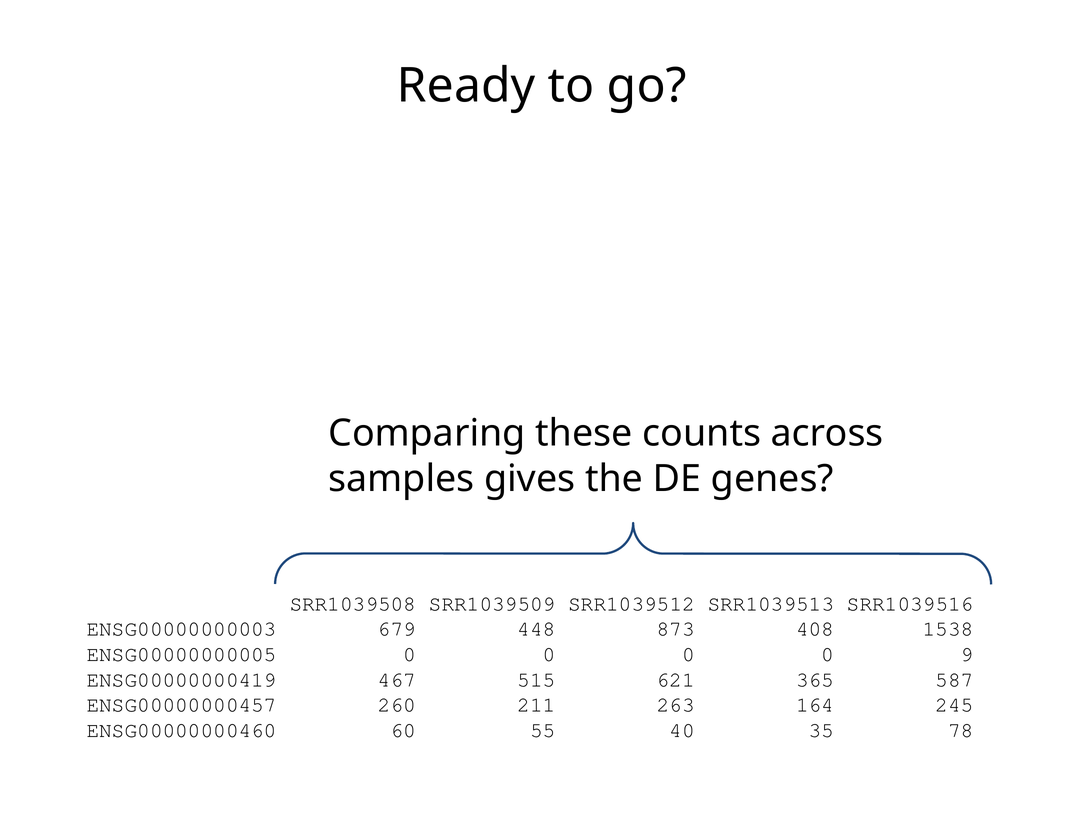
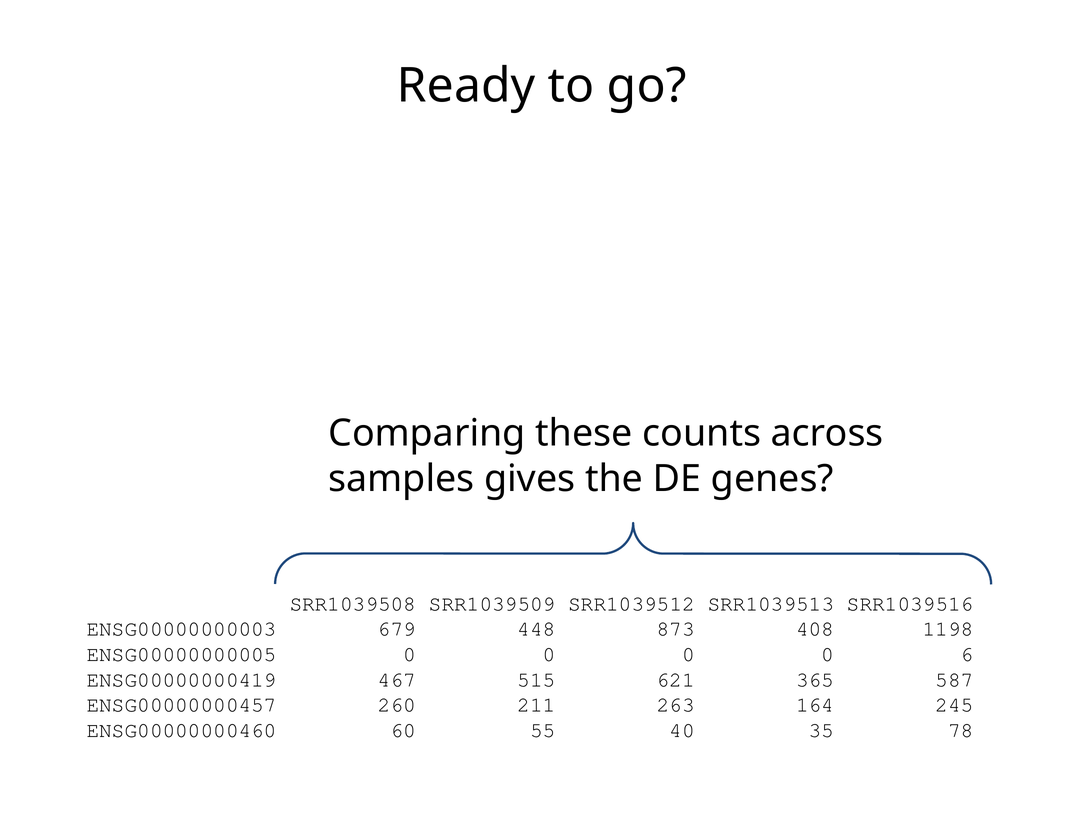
1538: 1538 -> 1198
9: 9 -> 6
